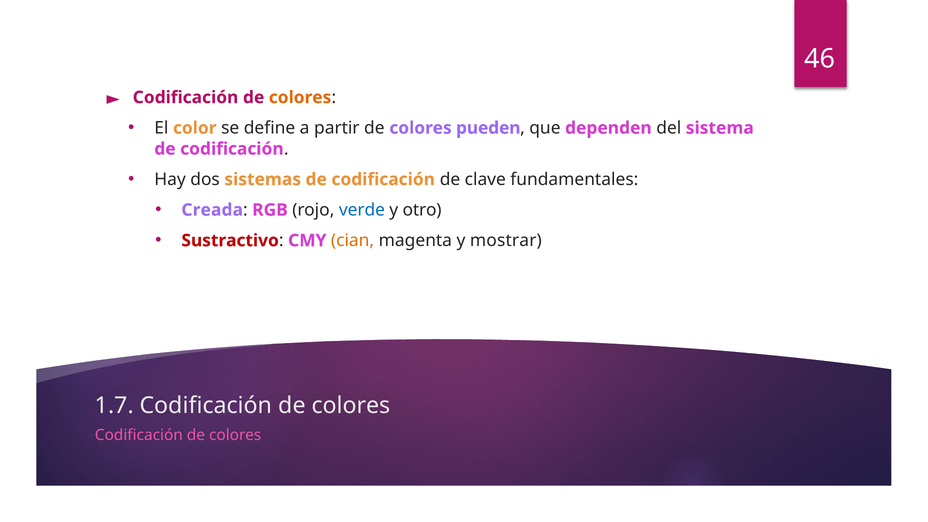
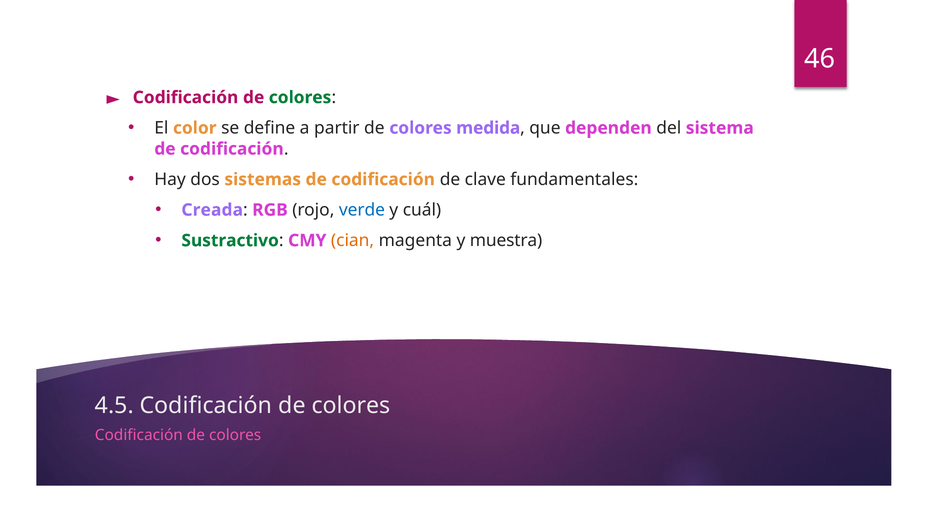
colores at (300, 97) colour: orange -> green
pueden: pueden -> medida
otro: otro -> cuál
Sustractivo colour: red -> green
mostrar: mostrar -> muestra
1.7: 1.7 -> 4.5
